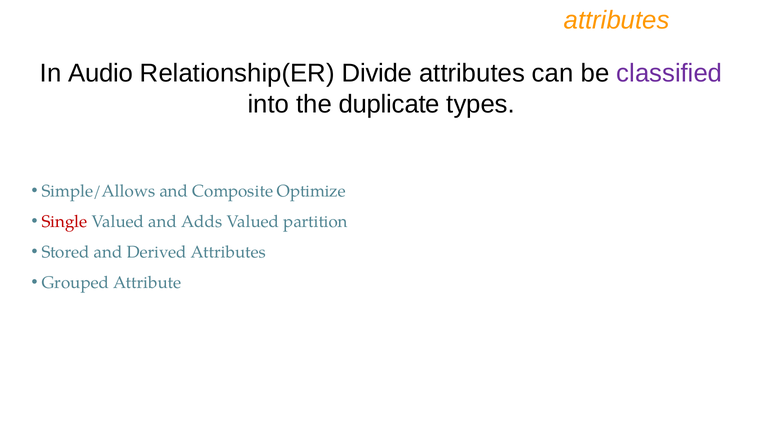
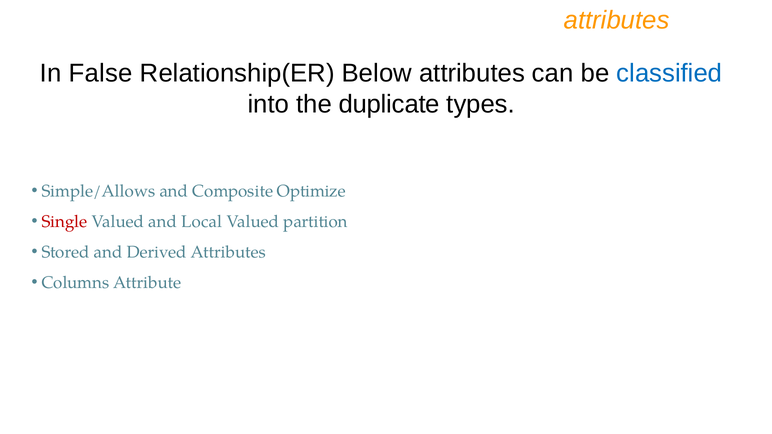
Audio: Audio -> False
Divide: Divide -> Below
classified colour: purple -> blue
Adds: Adds -> Local
Grouped: Grouped -> Columns
